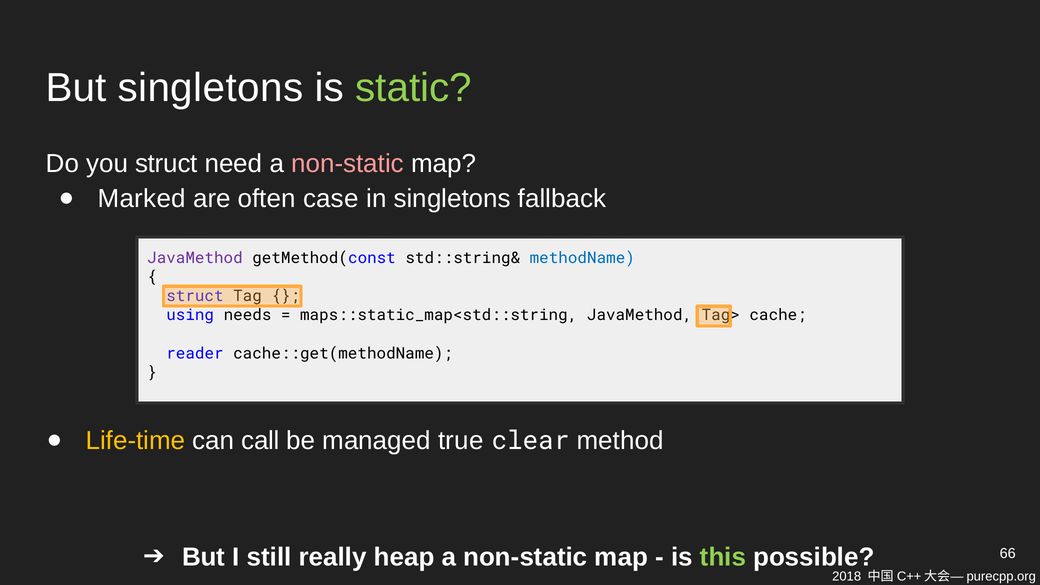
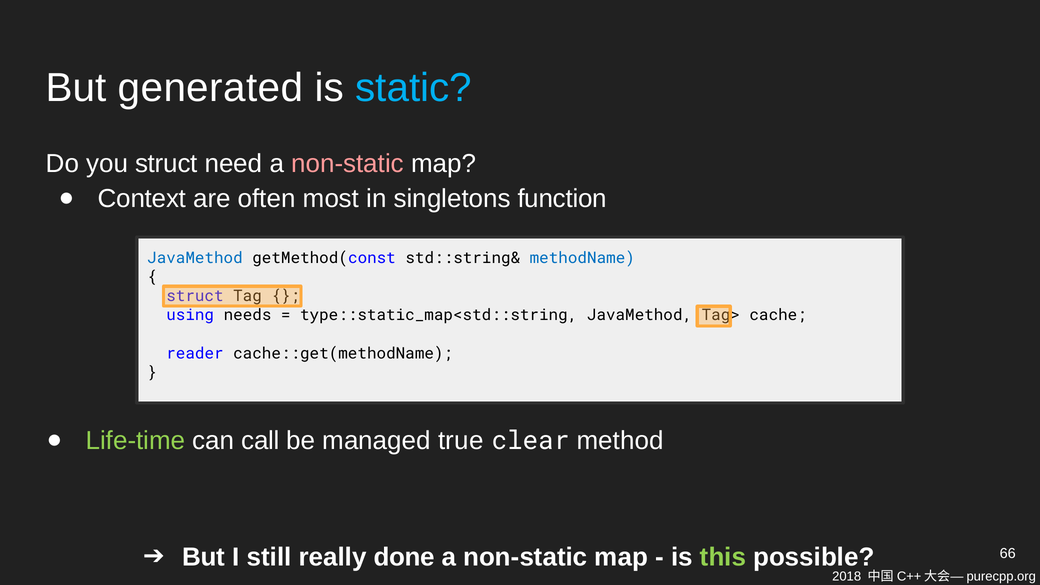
But singletons: singletons -> generated
static colour: light green -> light blue
Marked: Marked -> Context
case: case -> most
fallback: fallback -> function
JavaMethod at (195, 258) colour: purple -> blue
maps::static_map<std::string: maps::static_map<std::string -> type::static_map<std::string
Life-time colour: yellow -> light green
heap: heap -> done
